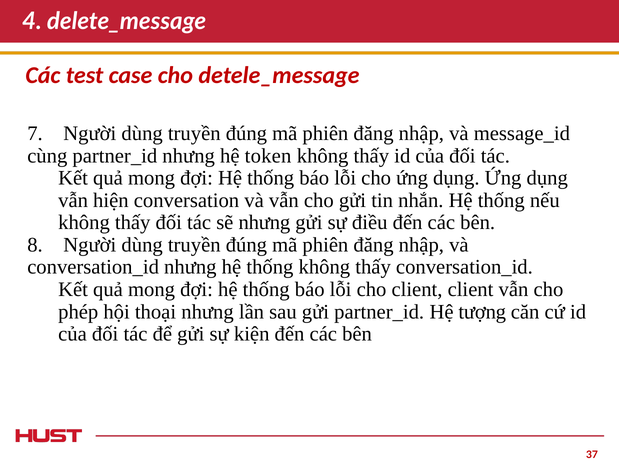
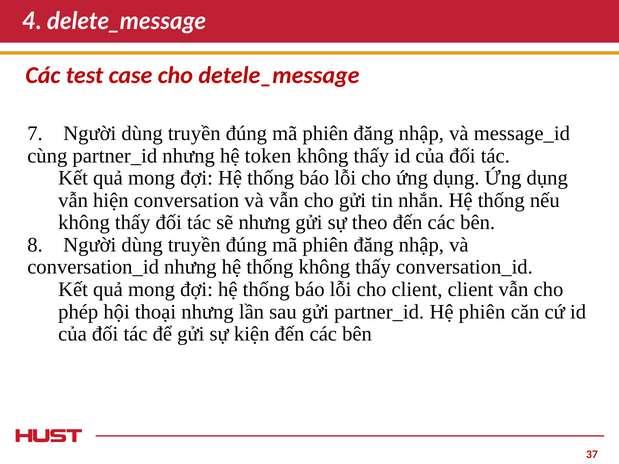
điều: điều -> theo
Hệ tượng: tượng -> phiên
